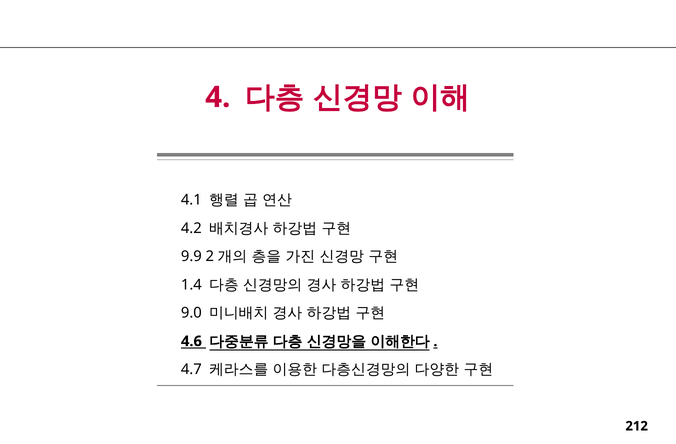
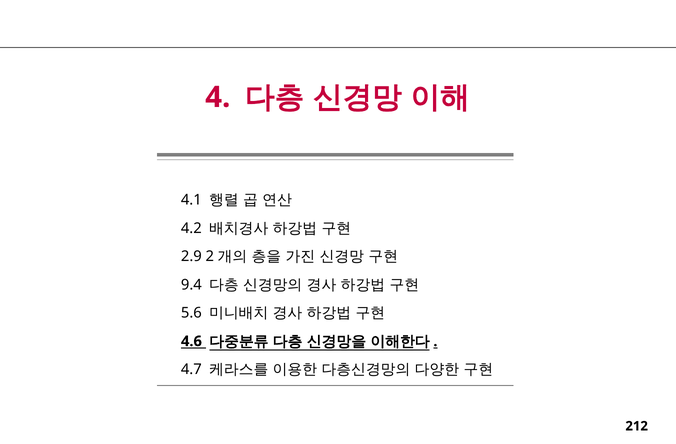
9.9: 9.9 -> 2.9
1.4: 1.4 -> 9.4
9.0: 9.0 -> 5.6
